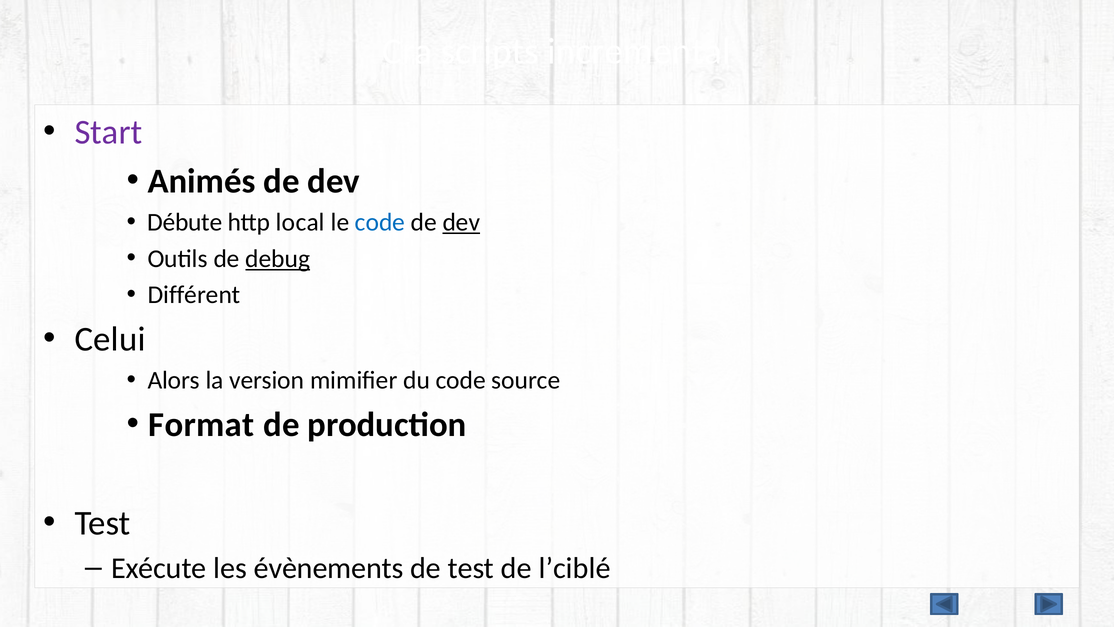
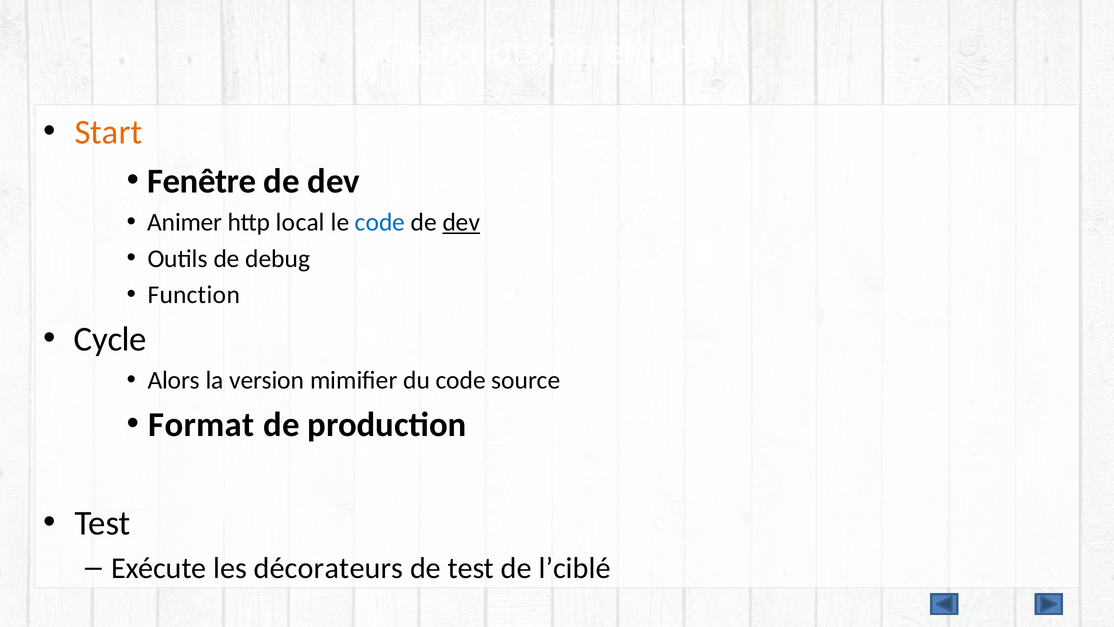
Start colour: purple -> orange
Animés: Animés -> Fenêtre
Débute: Débute -> Animer
debug underline: present -> none
Différent: Différent -> Function
Celui: Celui -> Cycle
évènements: évènements -> décorateurs
